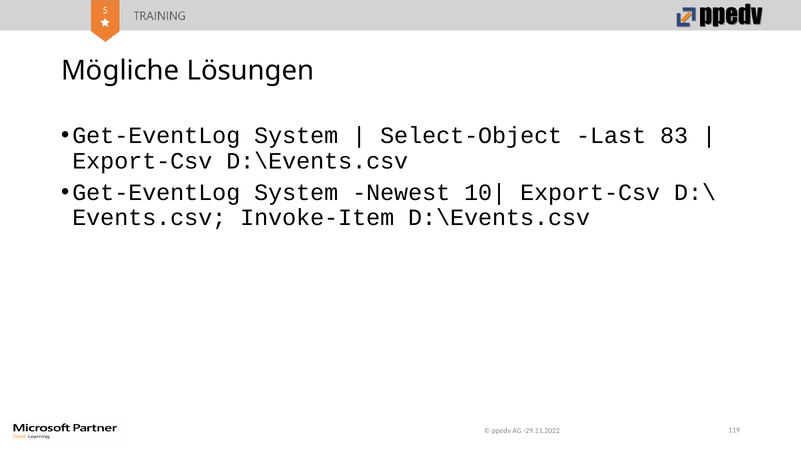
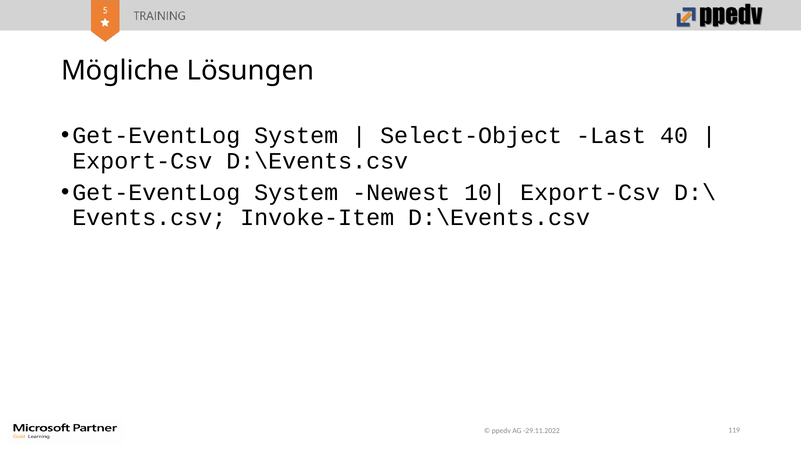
83: 83 -> 40
